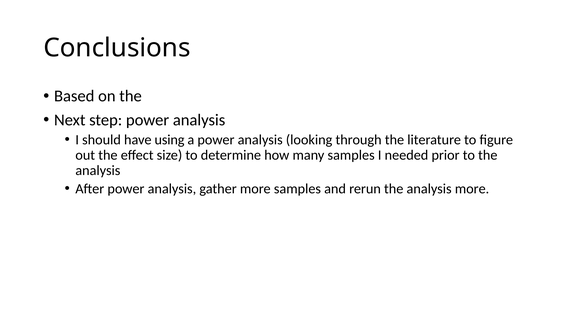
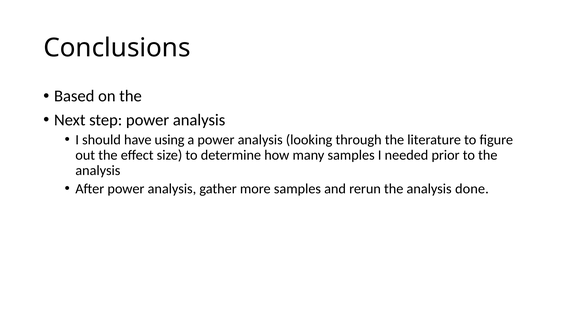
analysis more: more -> done
